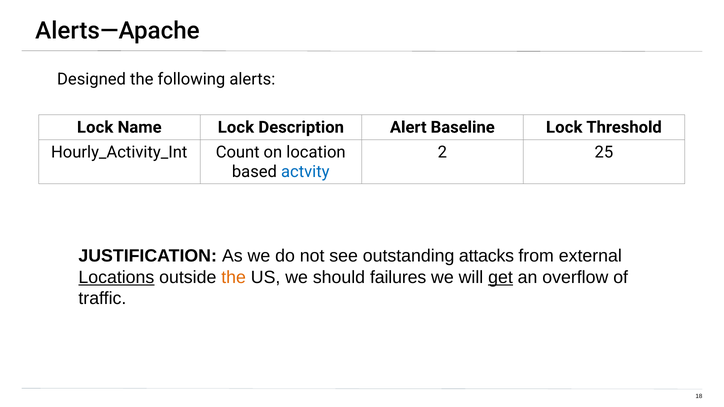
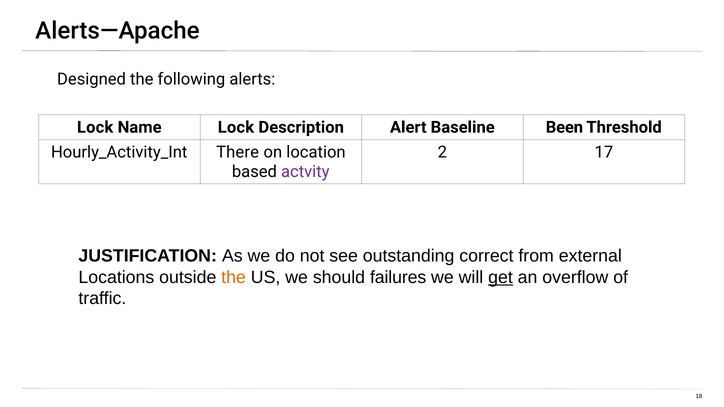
Baseline Lock: Lock -> Been
Count: Count -> There
25: 25 -> 17
actvity colour: blue -> purple
attacks: attacks -> correct
Locations underline: present -> none
